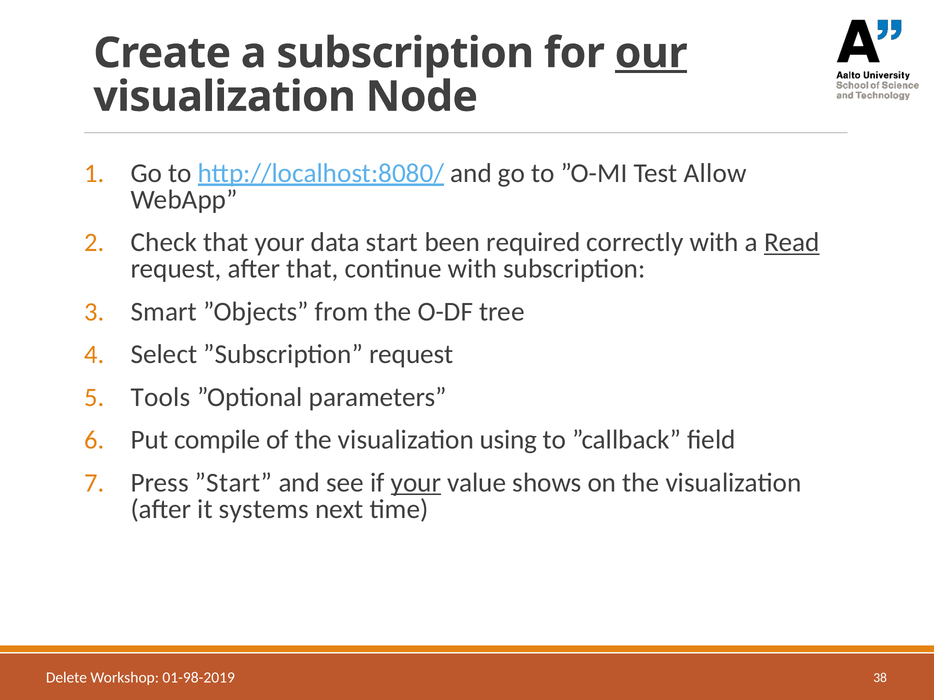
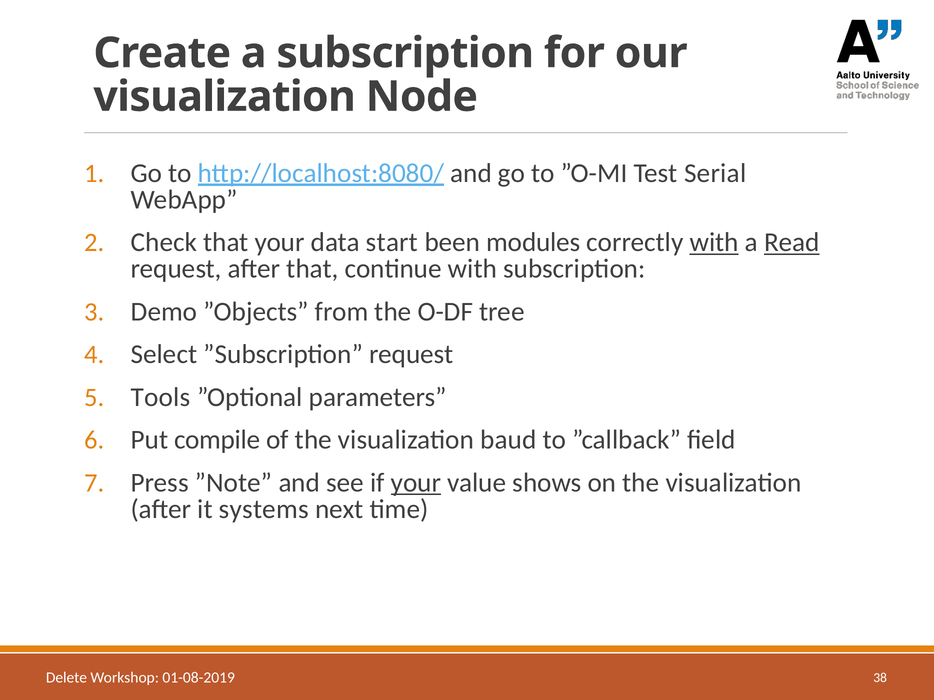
our underline: present -> none
Allow: Allow -> Serial
required: required -> modules
with at (714, 243) underline: none -> present
Smart: Smart -> Demo
using: using -> baud
”Start: ”Start -> ”Note
01-98-2019: 01-98-2019 -> 01-08-2019
